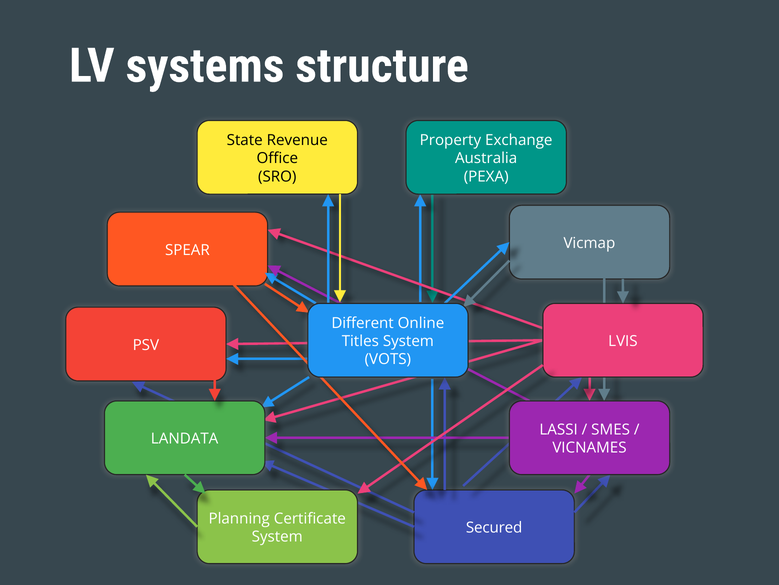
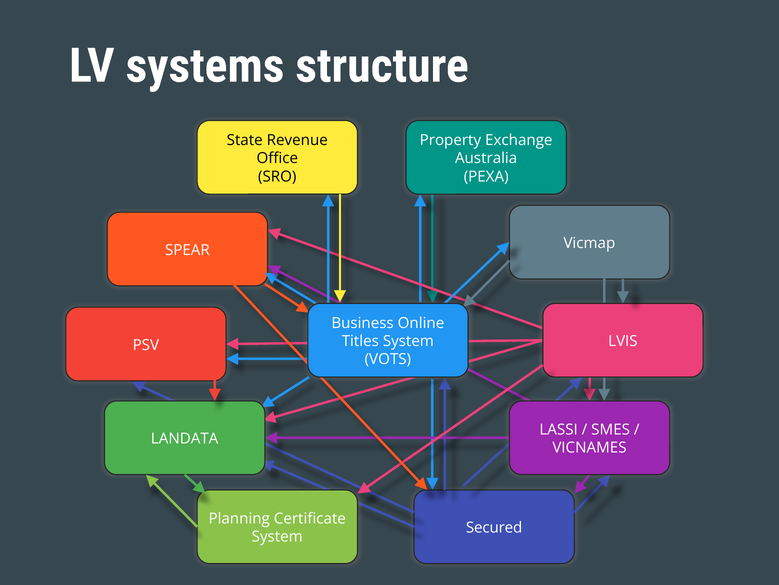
Different: Different -> Business
